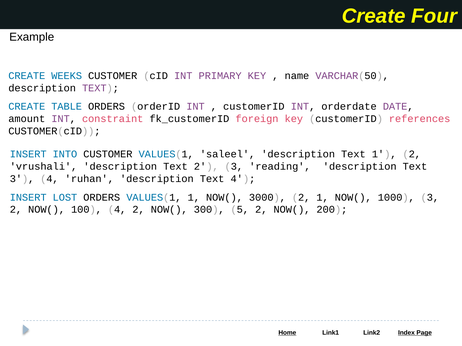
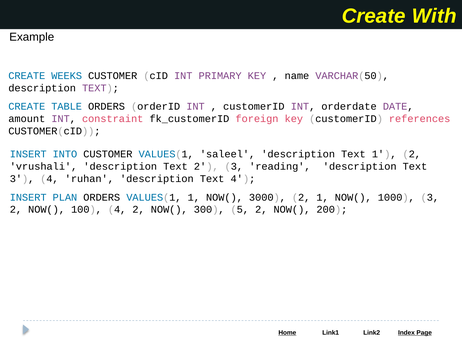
Four: Four -> With
LOST: LOST -> PLAN
